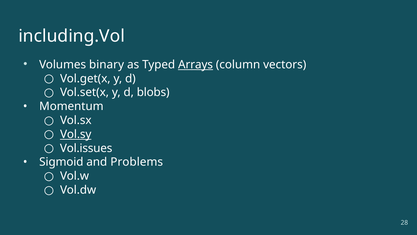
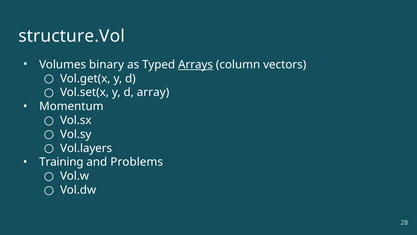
including.Vol: including.Vol -> structure.Vol
blobs: blobs -> array
Vol.sy underline: present -> none
Vol.issues: Vol.issues -> Vol.layers
Sigmoid: Sigmoid -> Training
